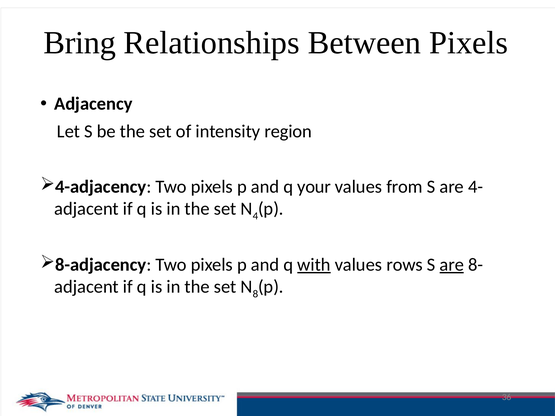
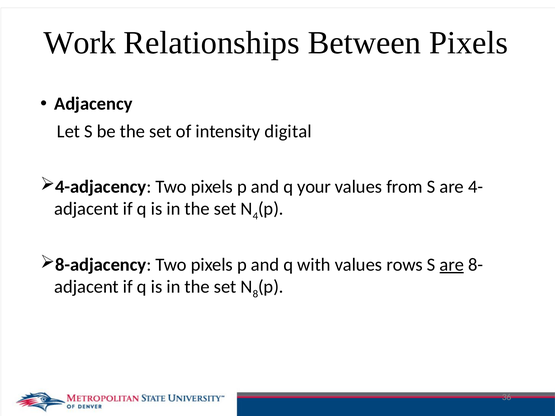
Bring: Bring -> Work
region: region -> digital
with underline: present -> none
